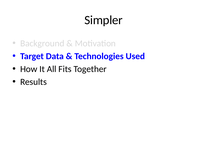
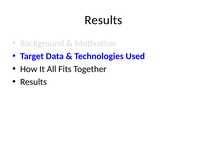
Simpler at (104, 20): Simpler -> Results
